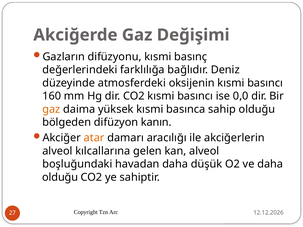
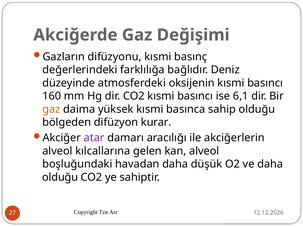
0,0: 0,0 -> 6,1
kanın: kanın -> kurar
atar colour: orange -> purple
